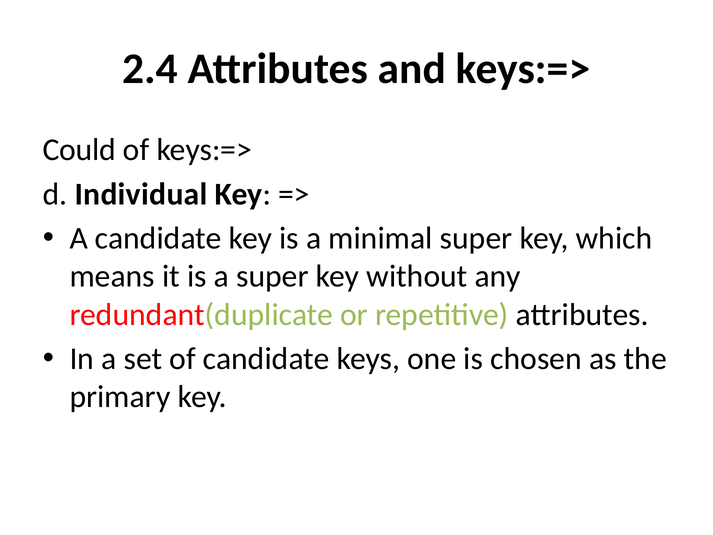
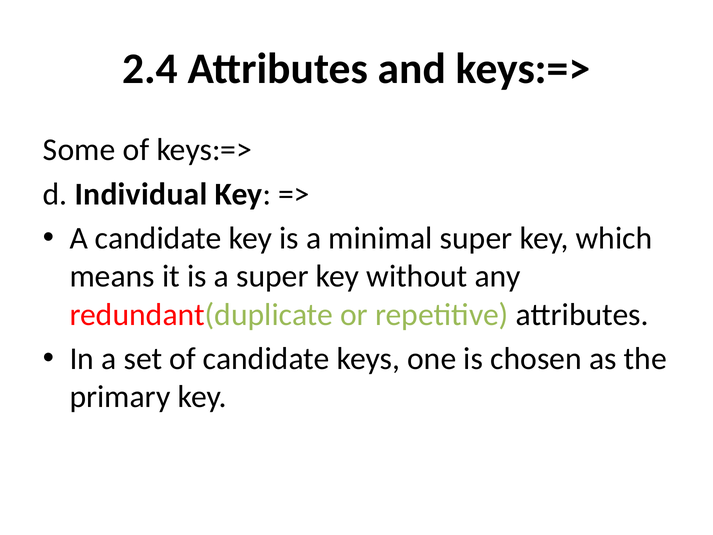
Could: Could -> Some
